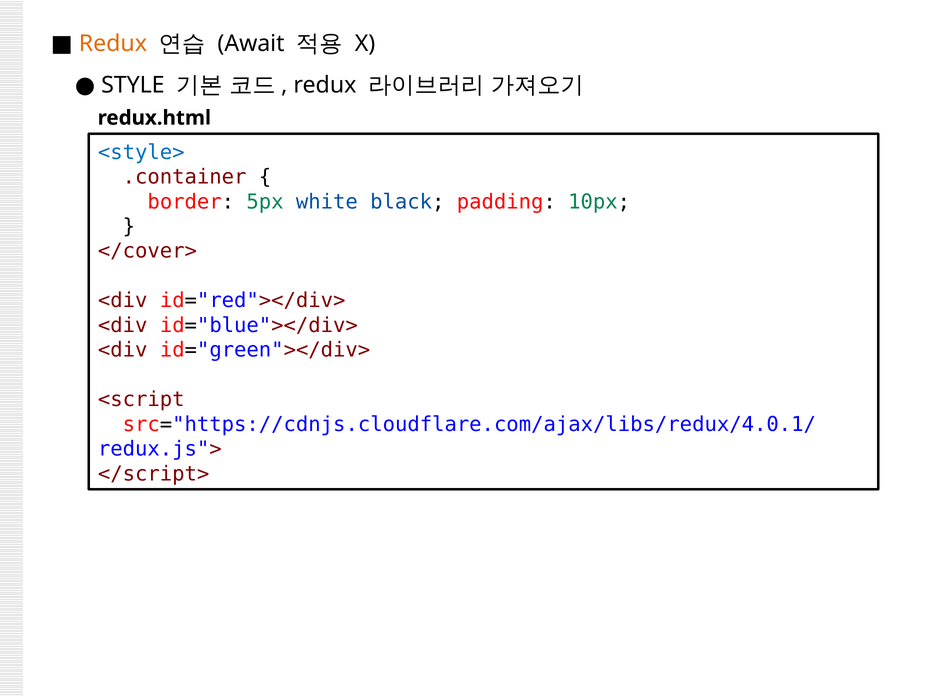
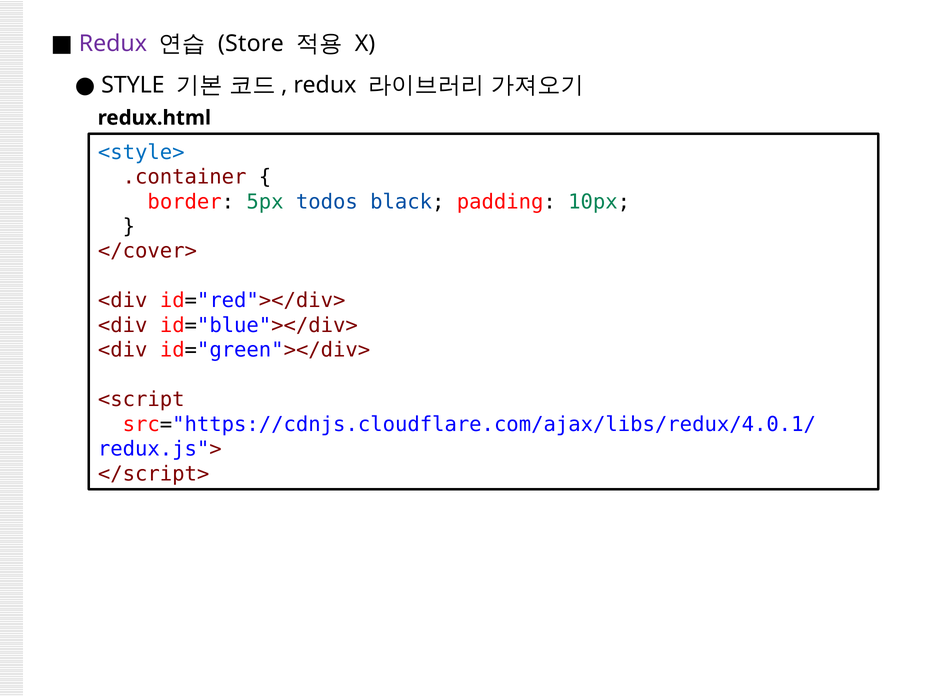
Redux at (113, 44) colour: orange -> purple
Await: Await -> Store
white: white -> todos
